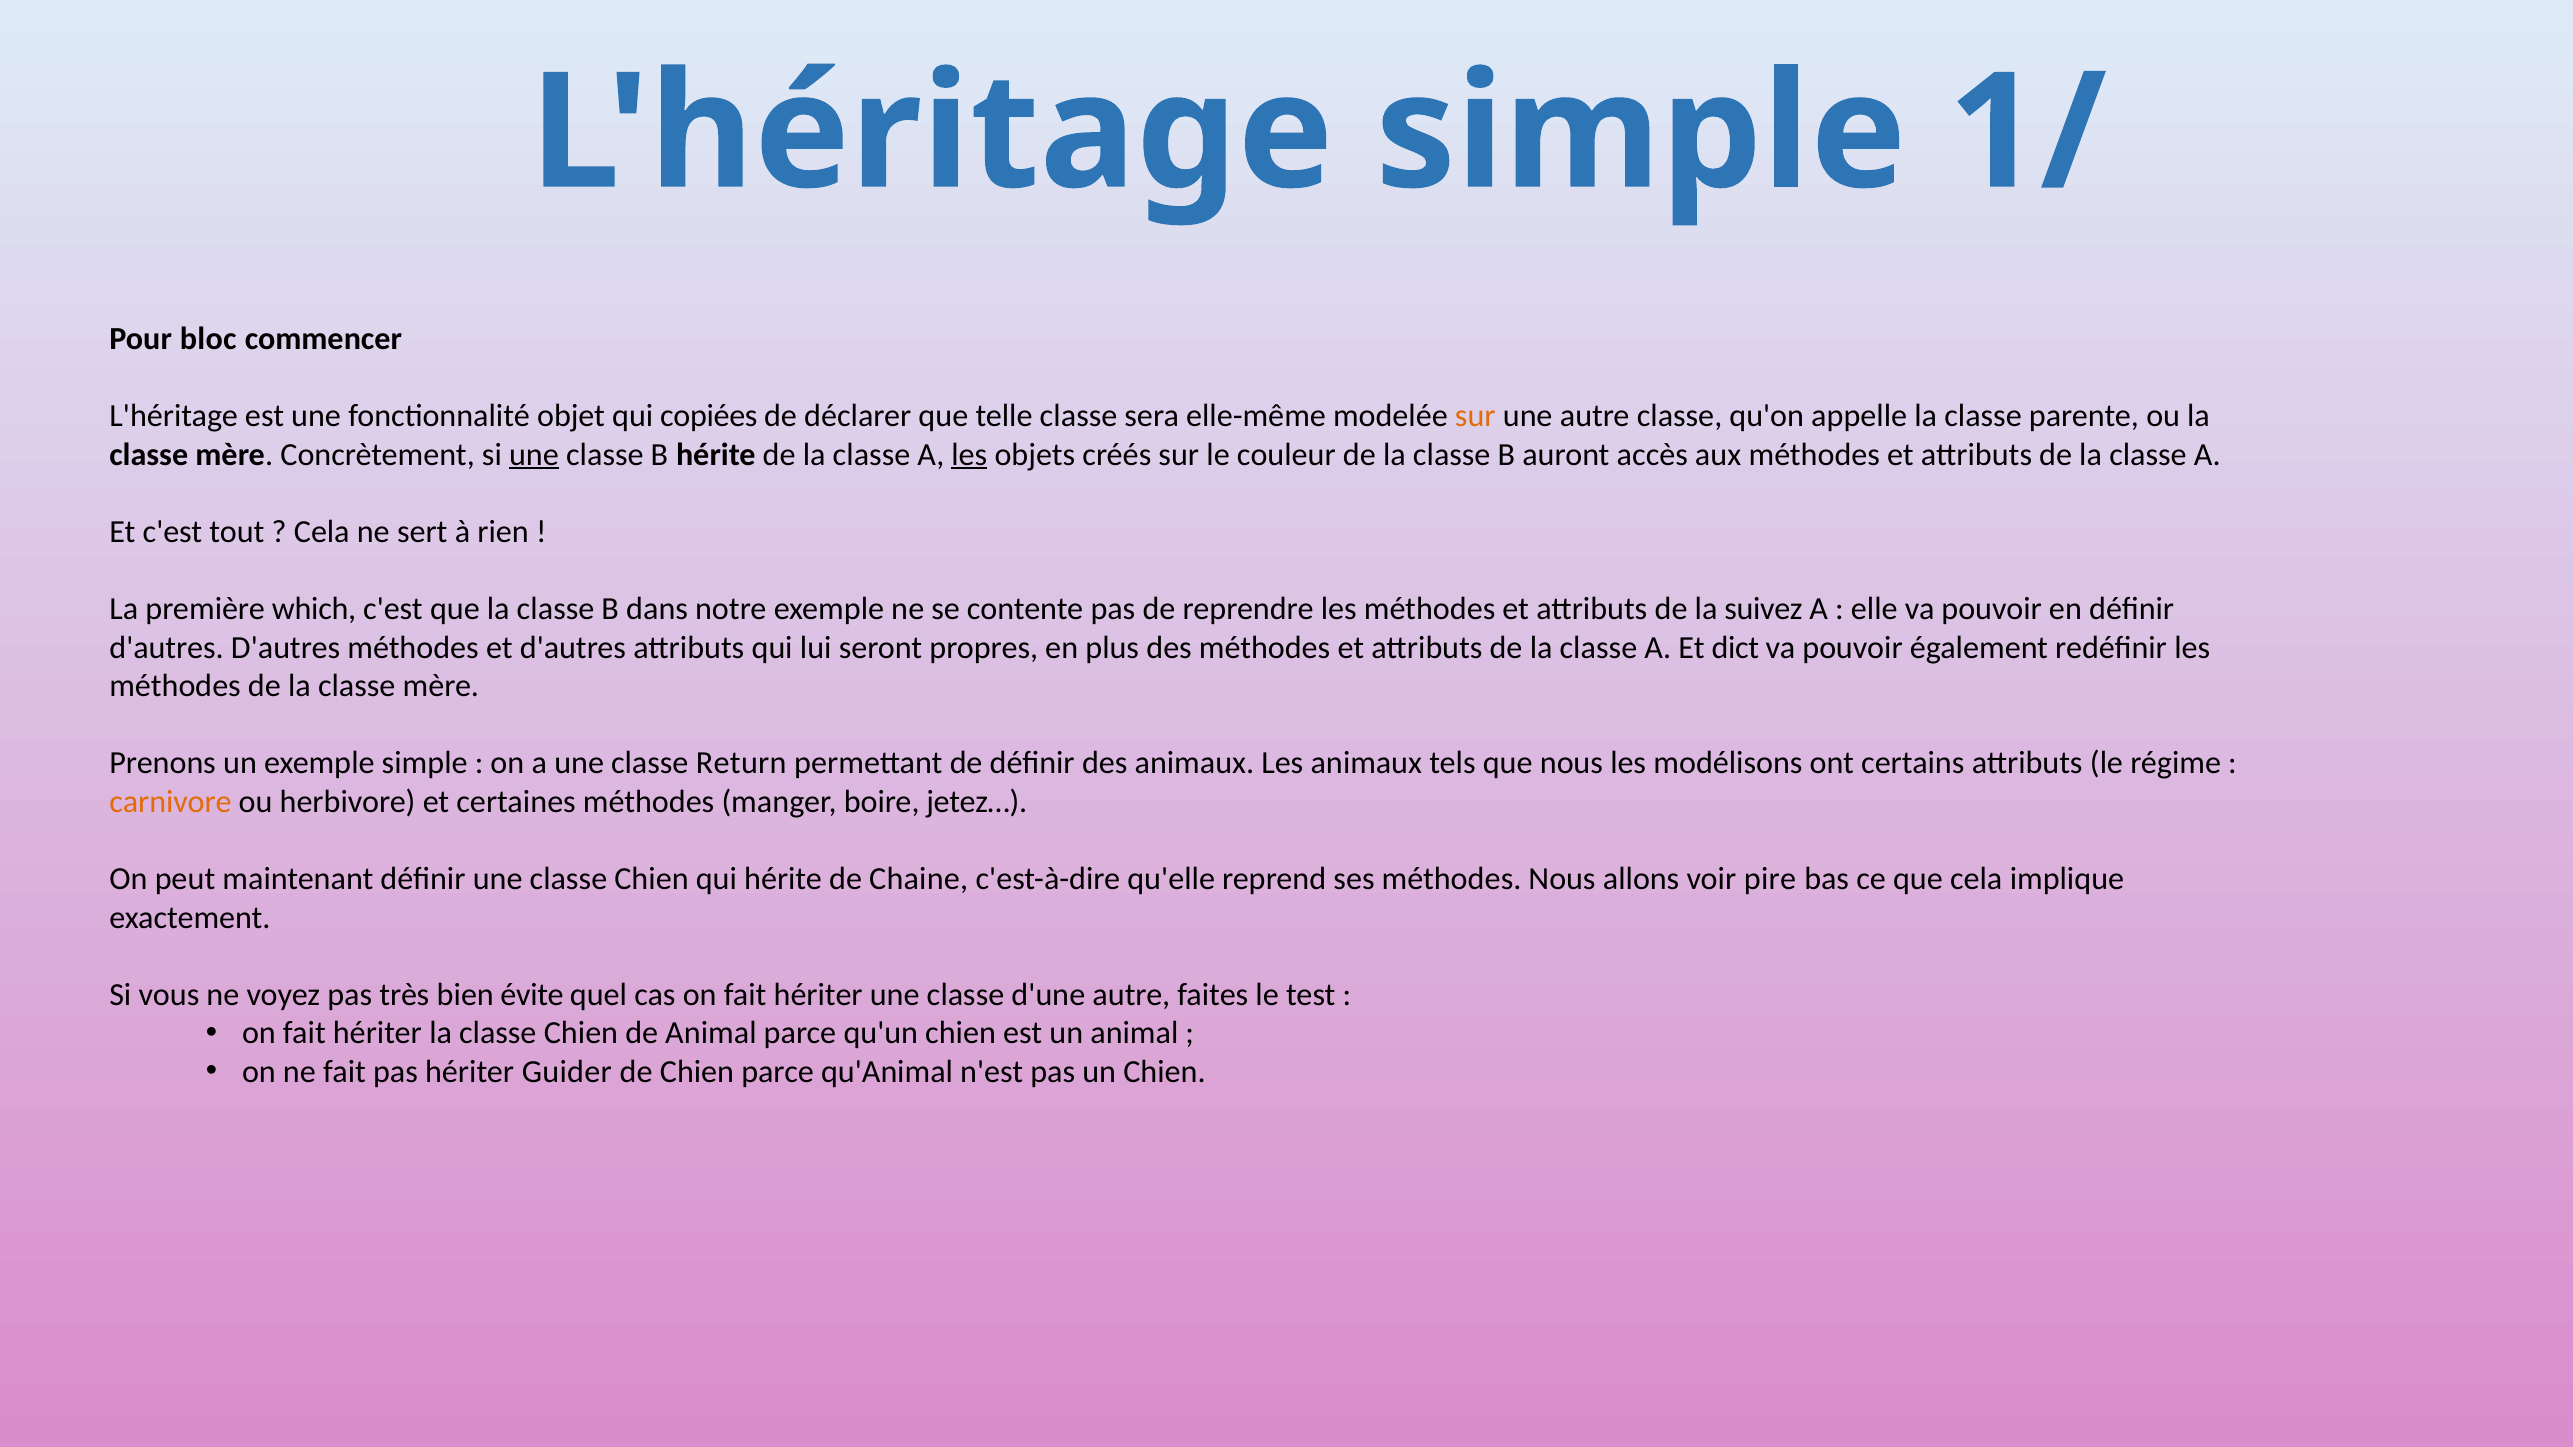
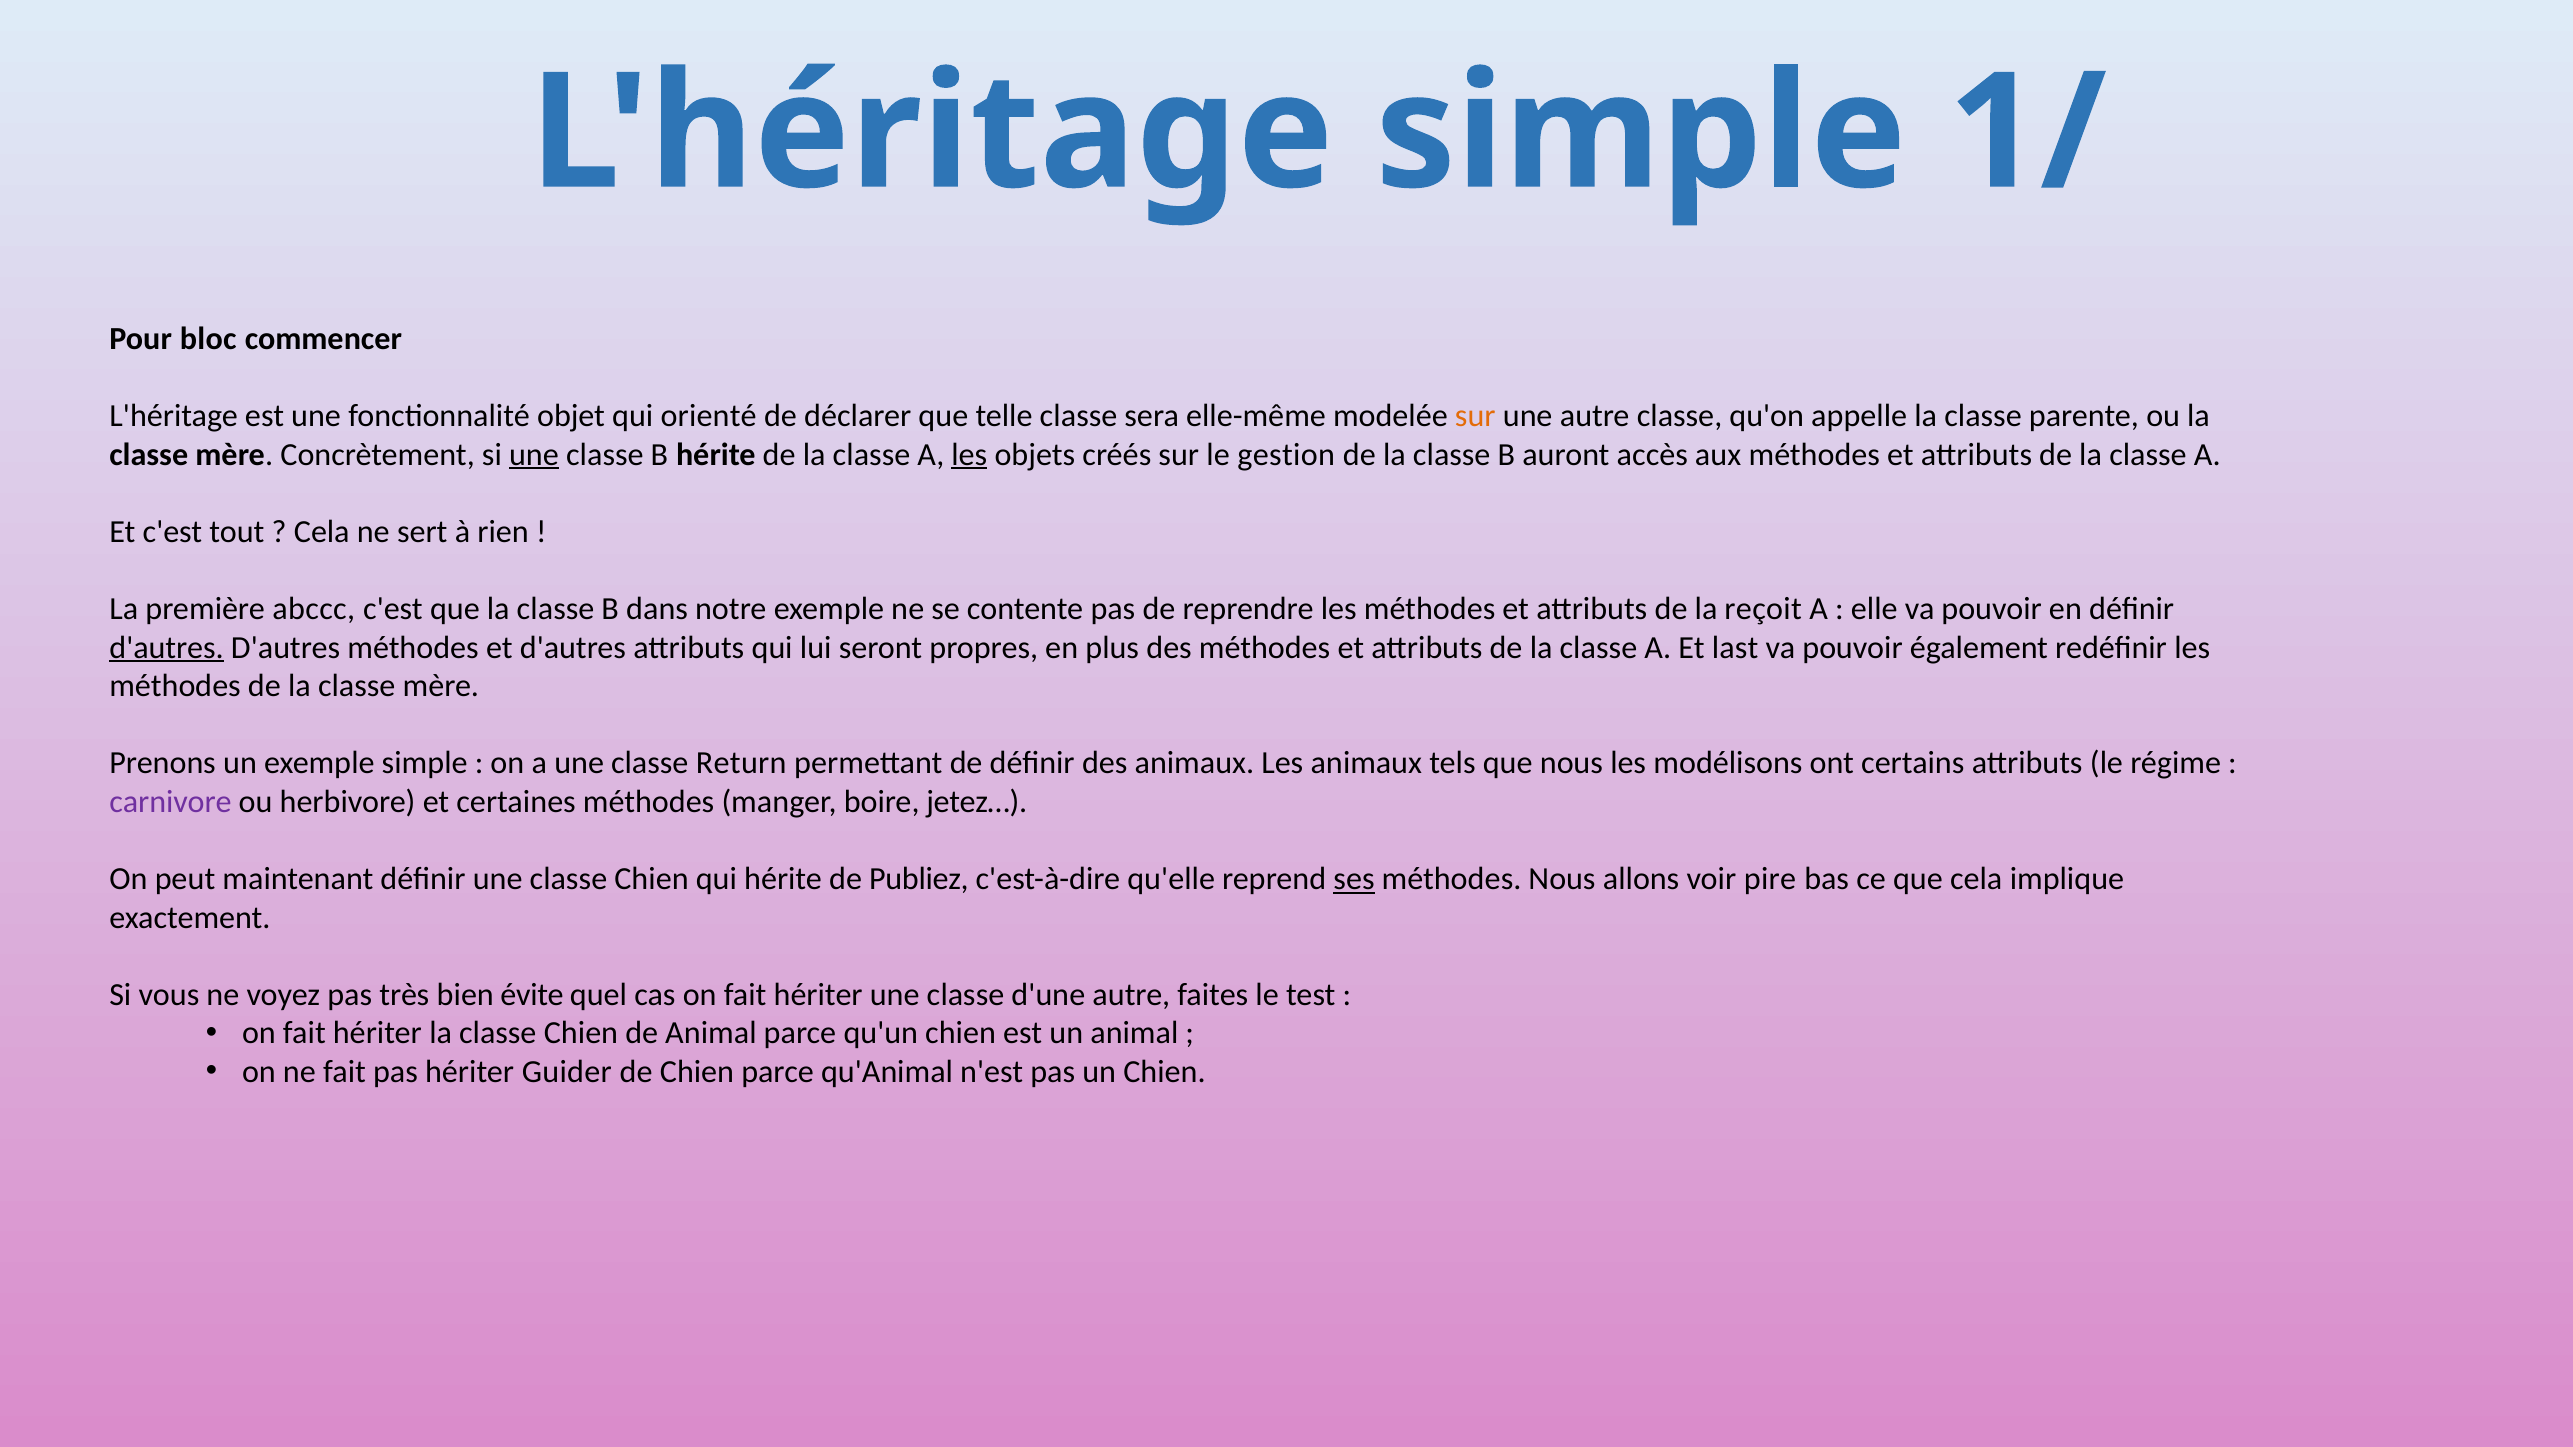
copiées: copiées -> orienté
couleur: couleur -> gestion
which: which -> abccc
suivez: suivez -> reçoit
d'autres at (167, 648) underline: none -> present
dict: dict -> last
carnivore colour: orange -> purple
Chaine: Chaine -> Publiez
ses underline: none -> present
